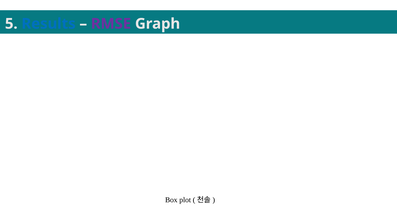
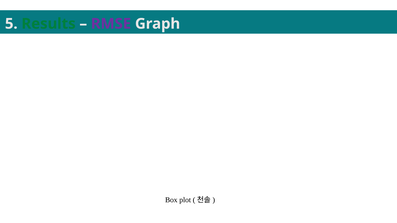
Results colour: blue -> green
